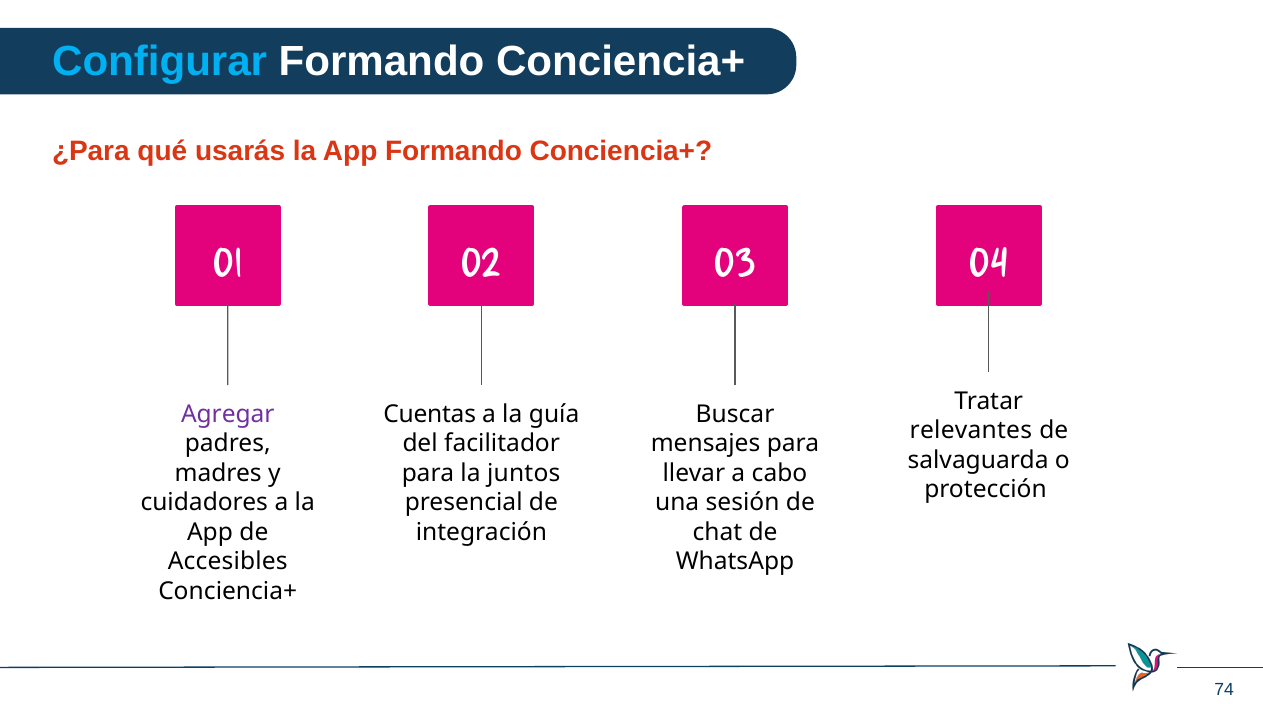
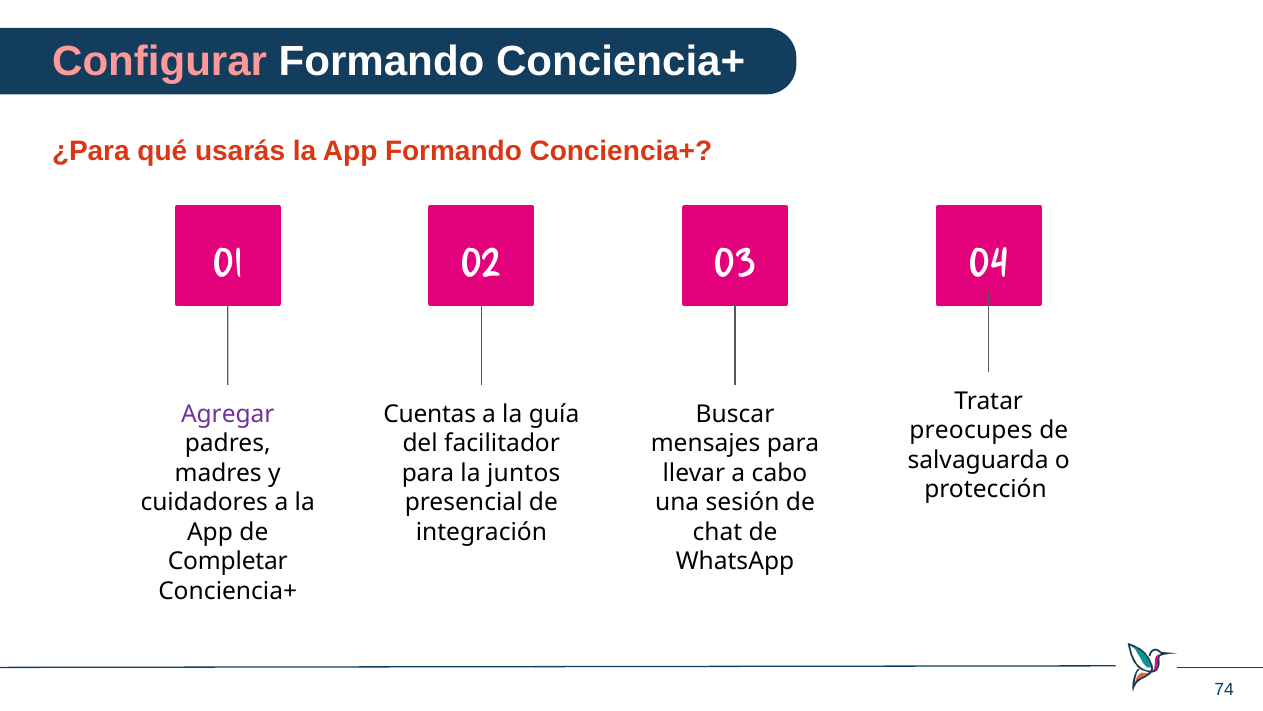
Configurar colour: light blue -> pink
relevantes: relevantes -> preocupes
Accesibles: Accesibles -> Completar
